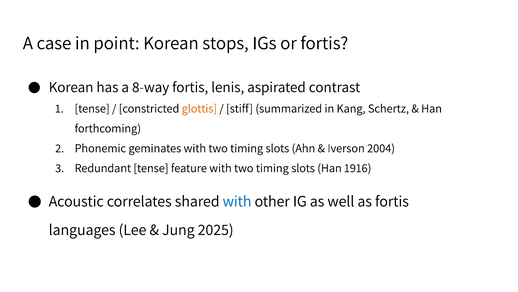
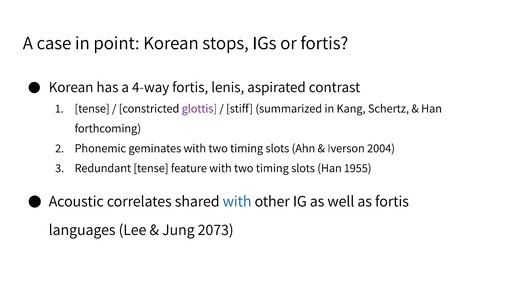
8-way: 8-way -> 4-way
glottis colour: orange -> purple
1916: 1916 -> 1955
2025: 2025 -> 2073
